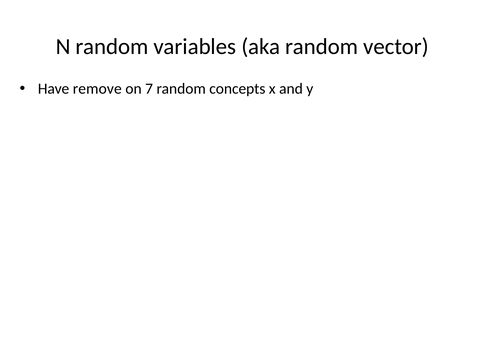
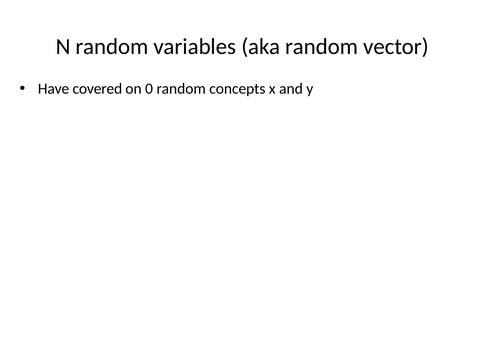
remove: remove -> covered
7: 7 -> 0
